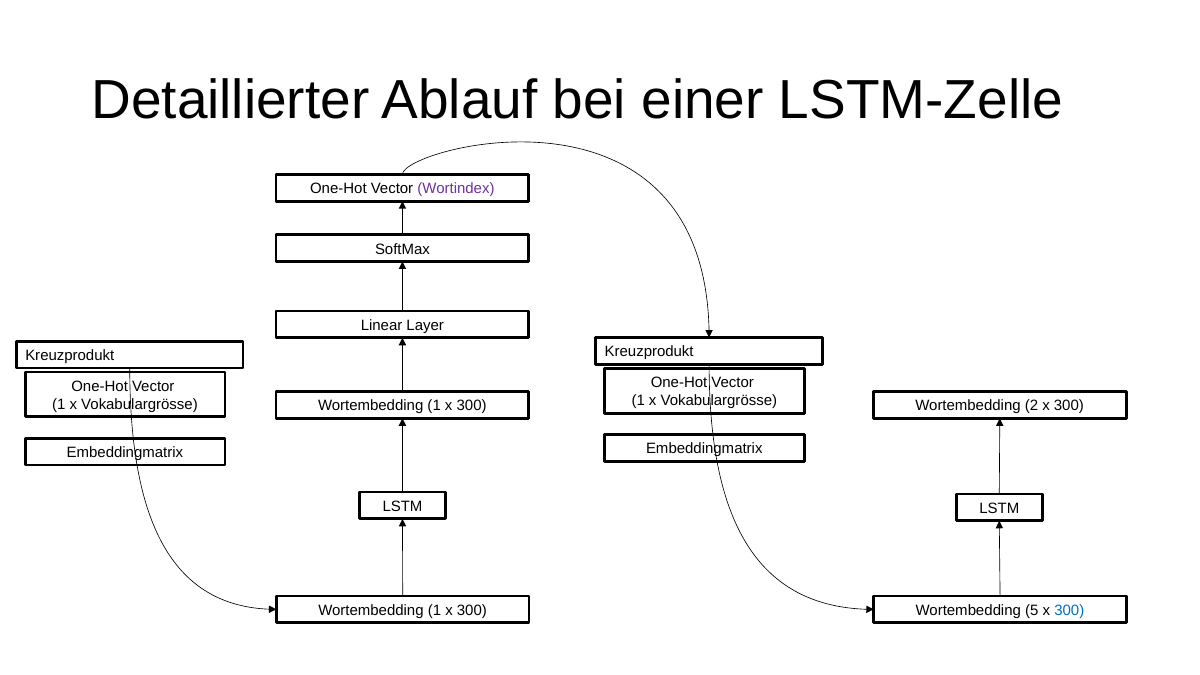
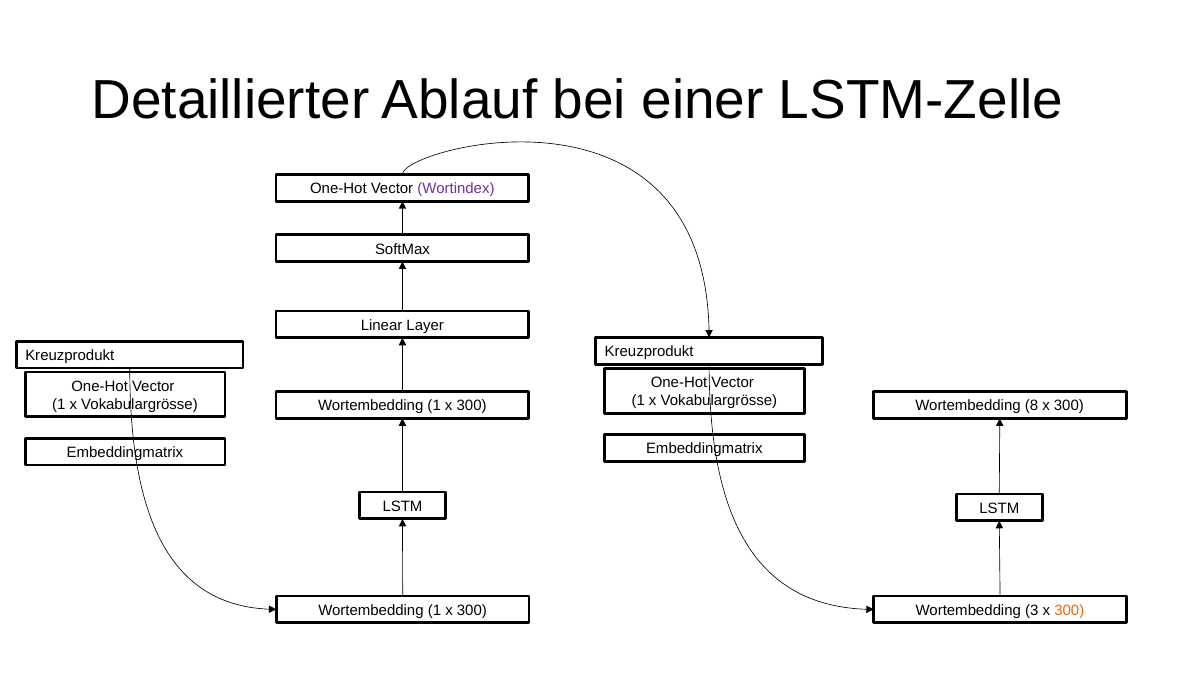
2: 2 -> 8
5: 5 -> 3
300 at (1069, 610) colour: blue -> orange
